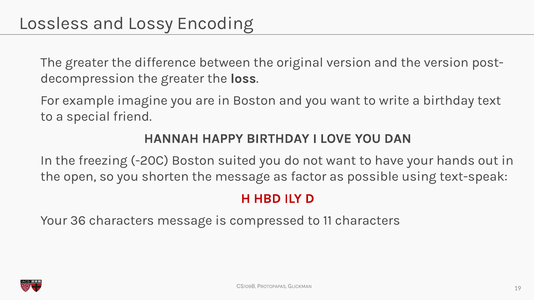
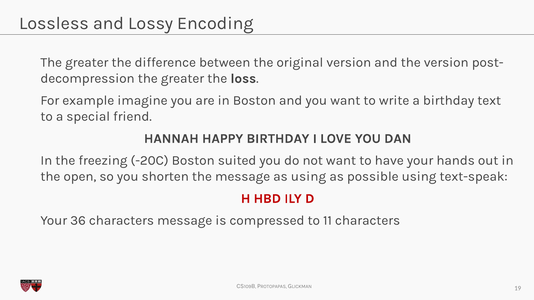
as factor: factor -> using
